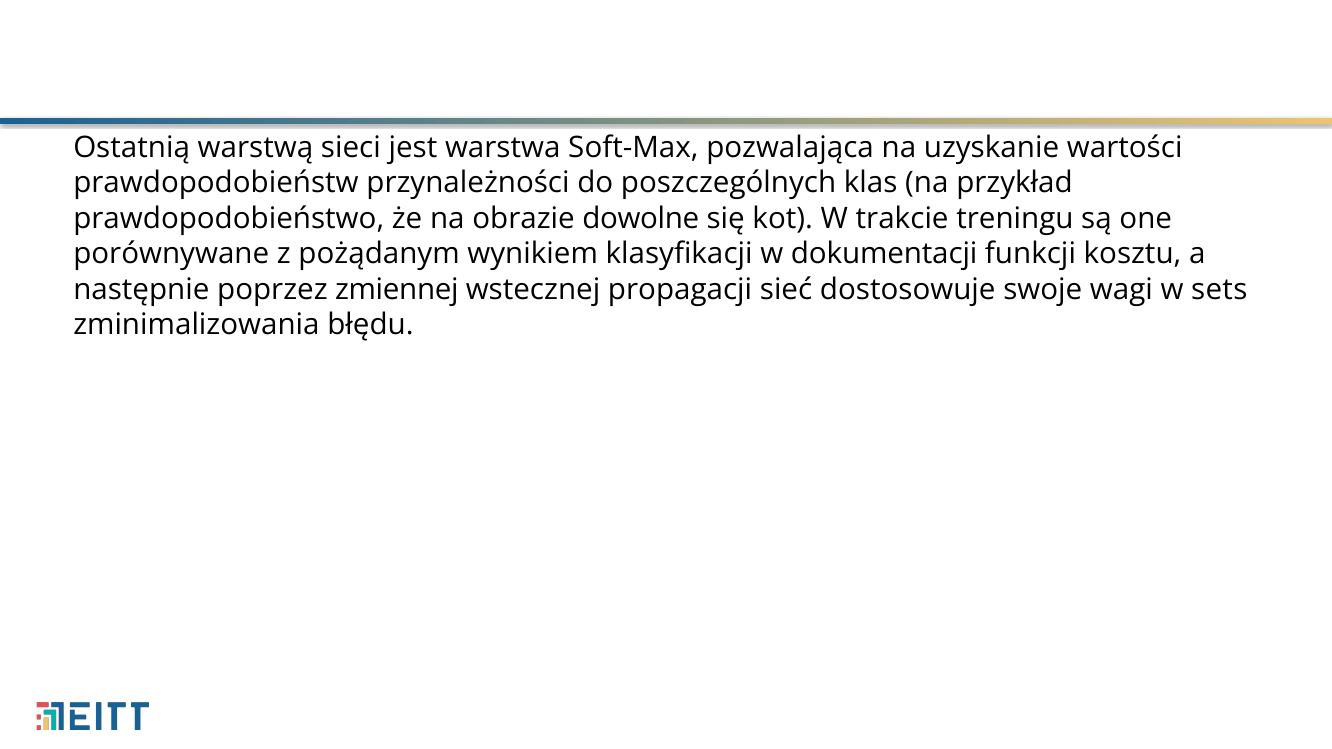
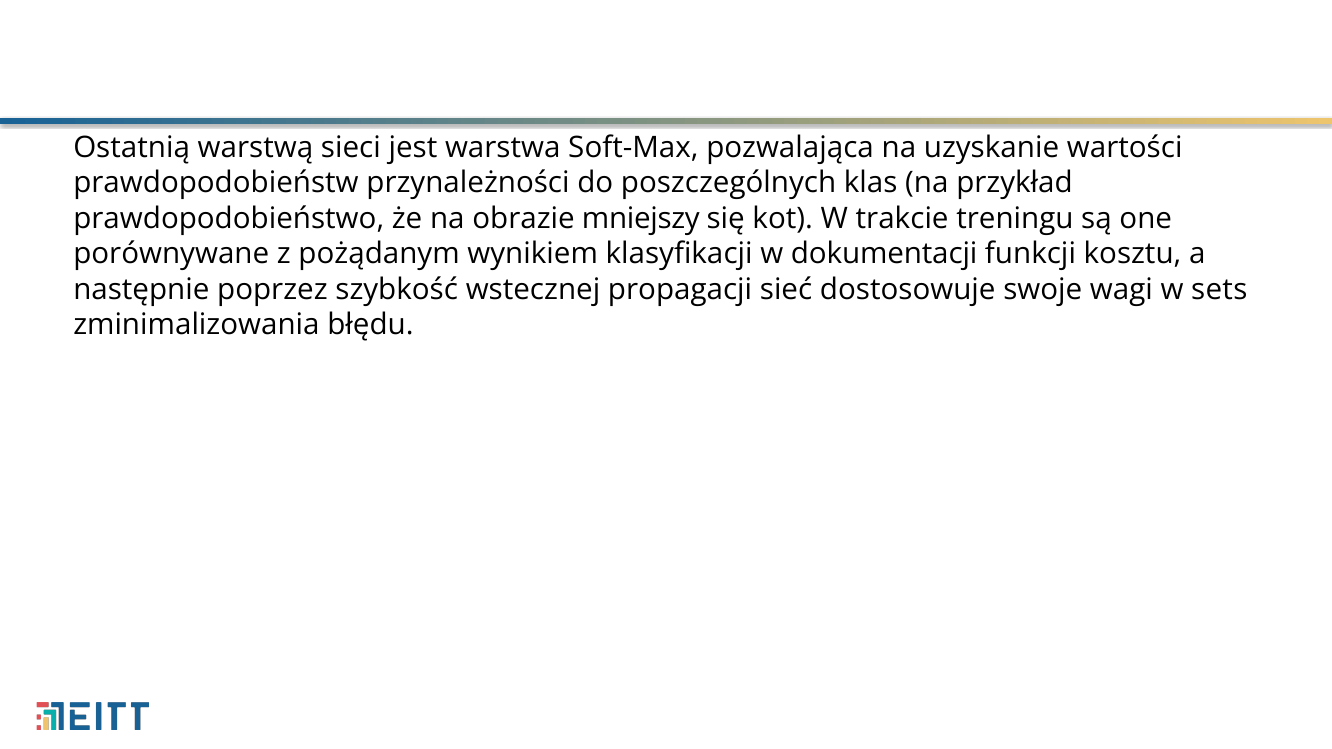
dowolne: dowolne -> mniejszy
zmiennej: zmiennej -> szybkość
